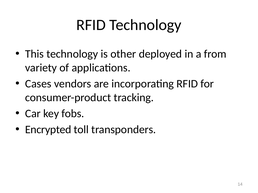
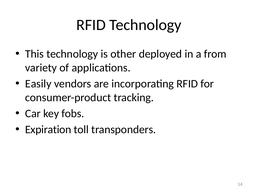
Cases: Cases -> Easily
Encrypted: Encrypted -> Expiration
